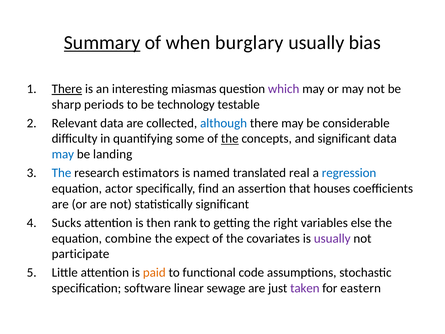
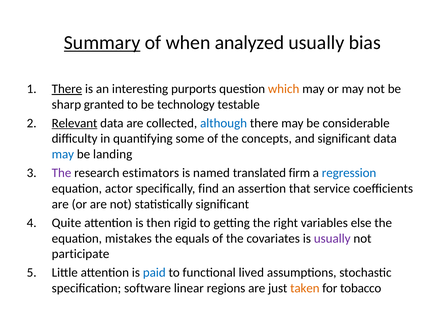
burglary: burglary -> analyzed
miasmas: miasmas -> purports
which colour: purple -> orange
periods: periods -> granted
Relevant underline: none -> present
the at (230, 139) underline: present -> none
The at (62, 173) colour: blue -> purple
real: real -> firm
houses: houses -> service
Sucks: Sucks -> Quite
rank: rank -> rigid
combine: combine -> mistakes
expect: expect -> equals
paid colour: orange -> blue
code: code -> lived
sewage: sewage -> regions
taken colour: purple -> orange
eastern: eastern -> tobacco
